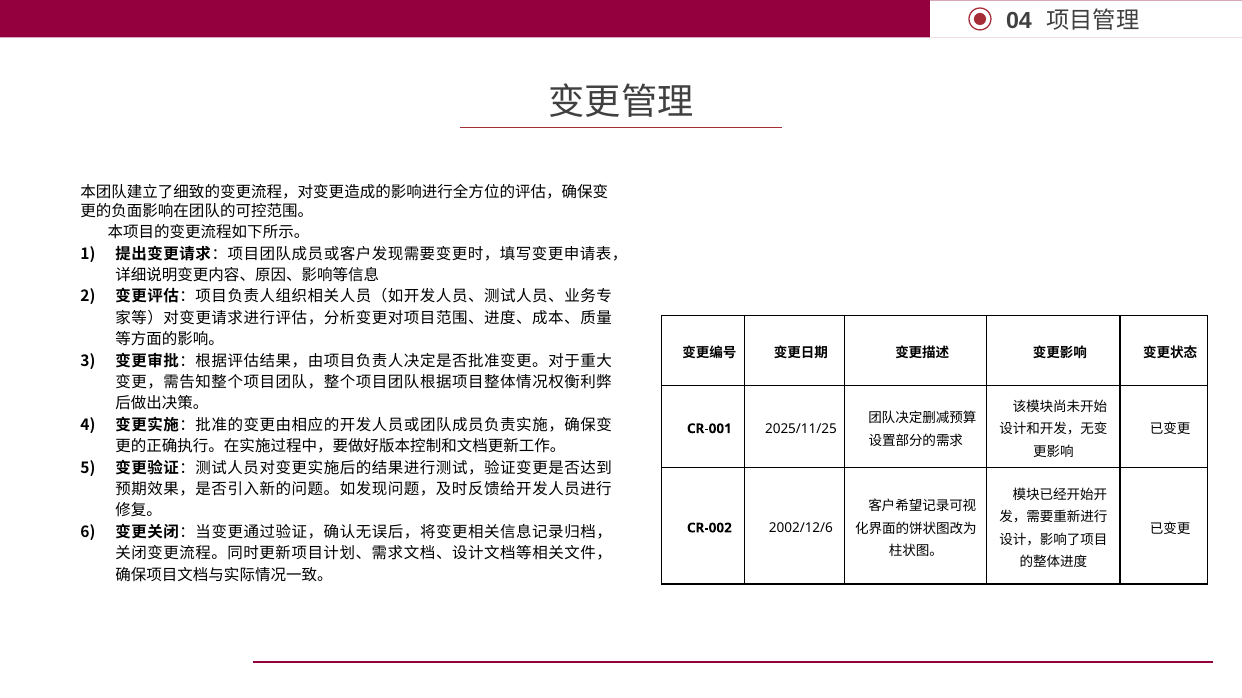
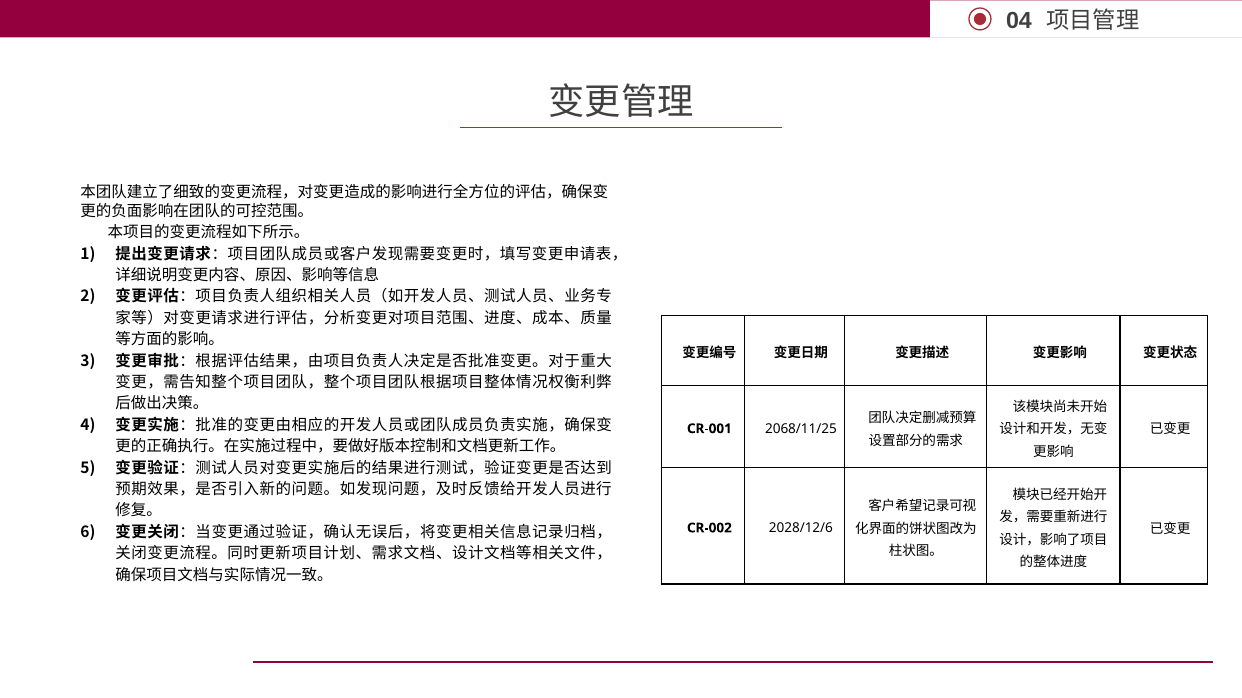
2025/11/25: 2025/11/25 -> 2068/11/25
2002/12/6: 2002/12/6 -> 2028/12/6
